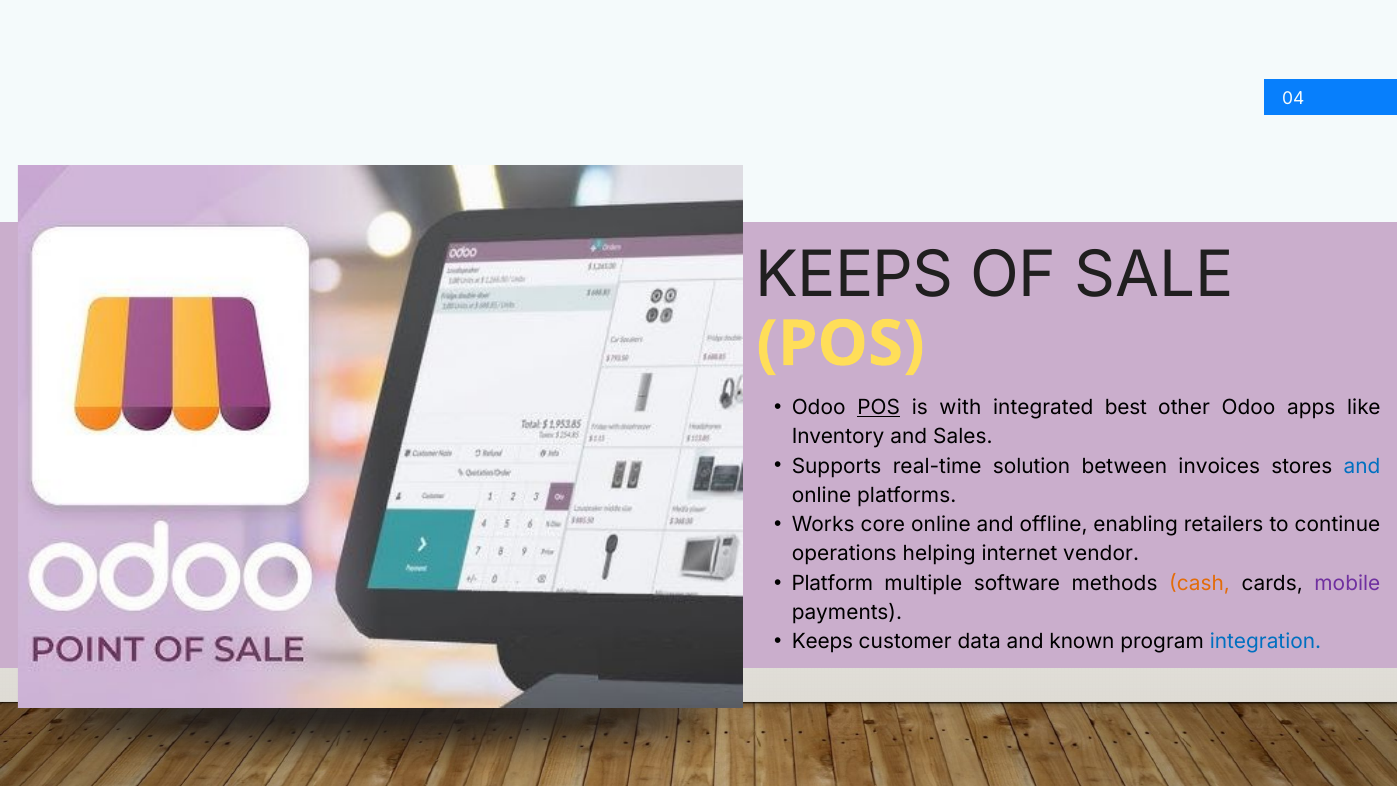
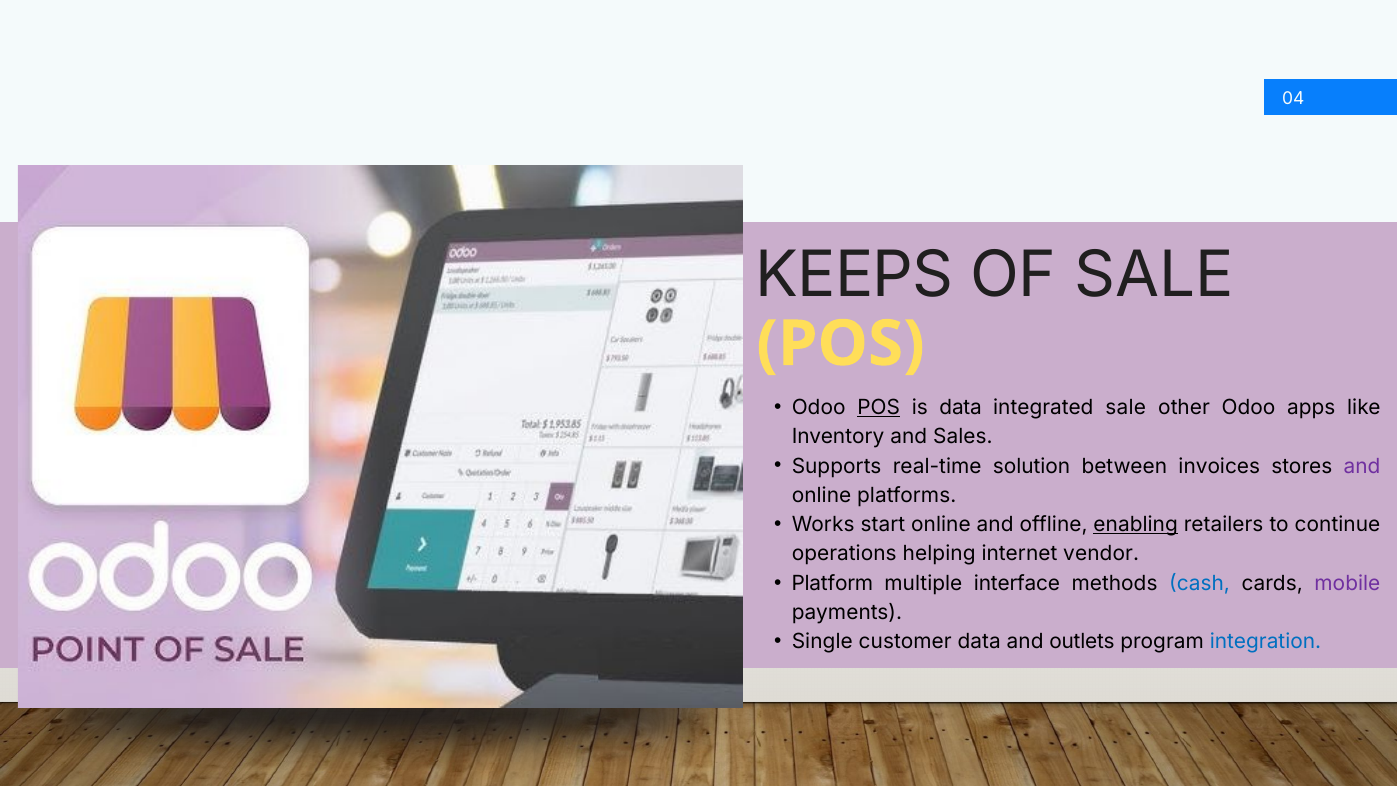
is with: with -> data
integrated best: best -> sale
and at (1362, 466) colour: blue -> purple
core: core -> start
enabling underline: none -> present
software: software -> interface
cash colour: orange -> blue
Keeps at (822, 642): Keeps -> Single
known: known -> outlets
